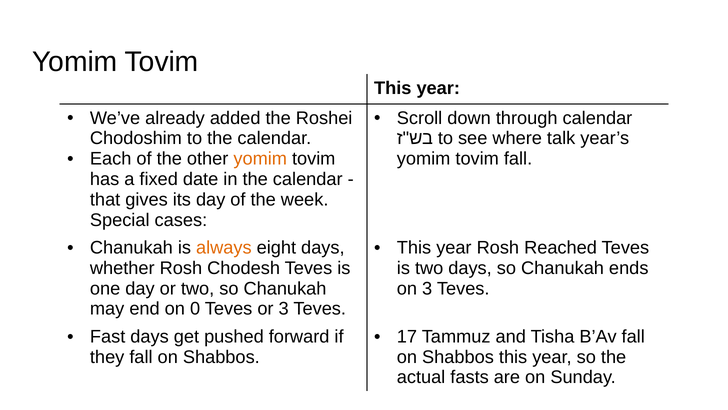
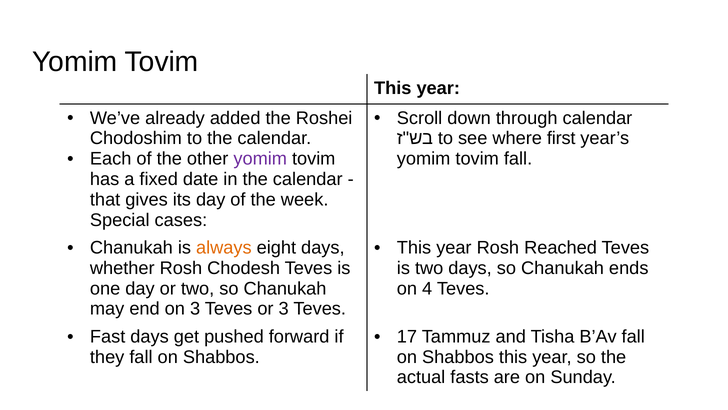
talk: talk -> first
yomim at (260, 159) colour: orange -> purple
on 3: 3 -> 4
on 0: 0 -> 3
